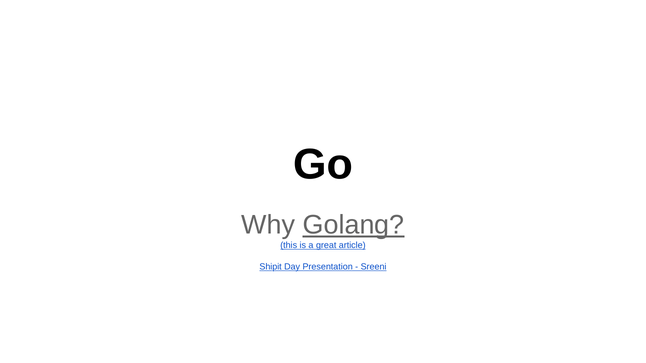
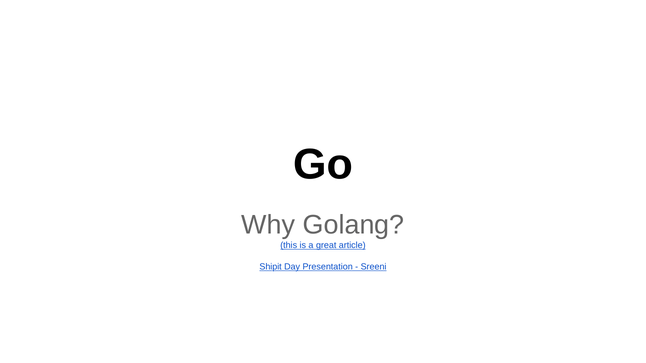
Golang underline: present -> none
